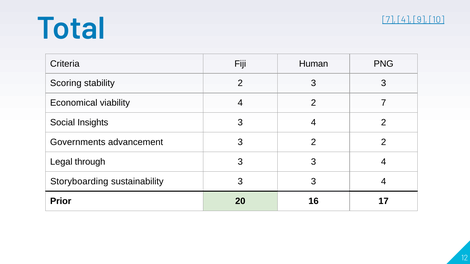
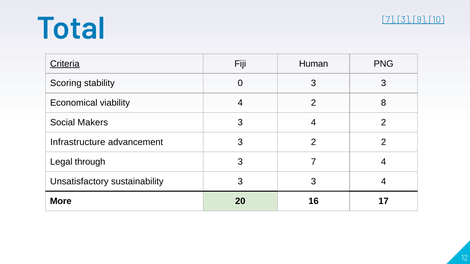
7 4: 4 -> 3
Criteria underline: none -> present
stability 2: 2 -> 0
2 7: 7 -> 8
Insights: Insights -> Makers
Governments: Governments -> Infrastructure
3 at (314, 162): 3 -> 7
Storyboarding: Storyboarding -> Unsatisfactory
Prior: Prior -> More
